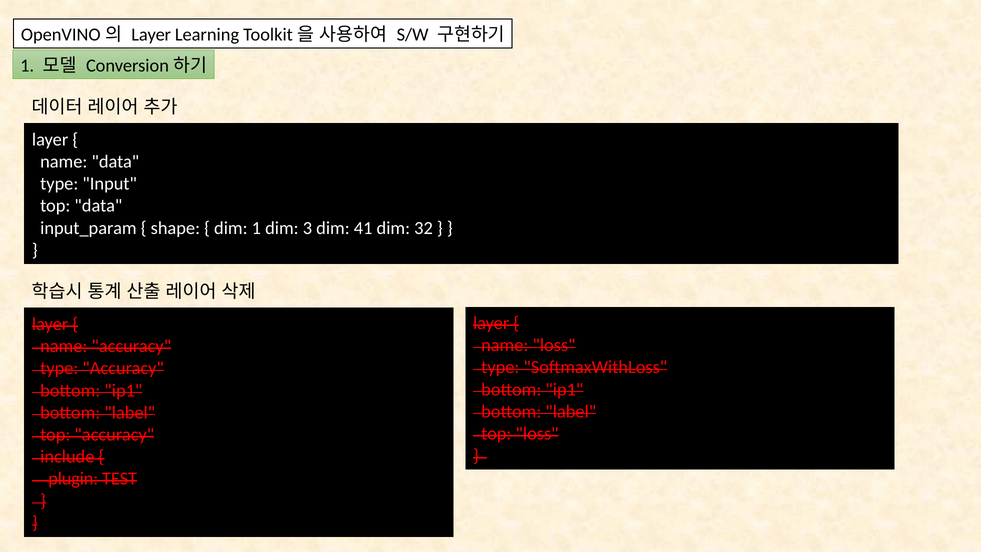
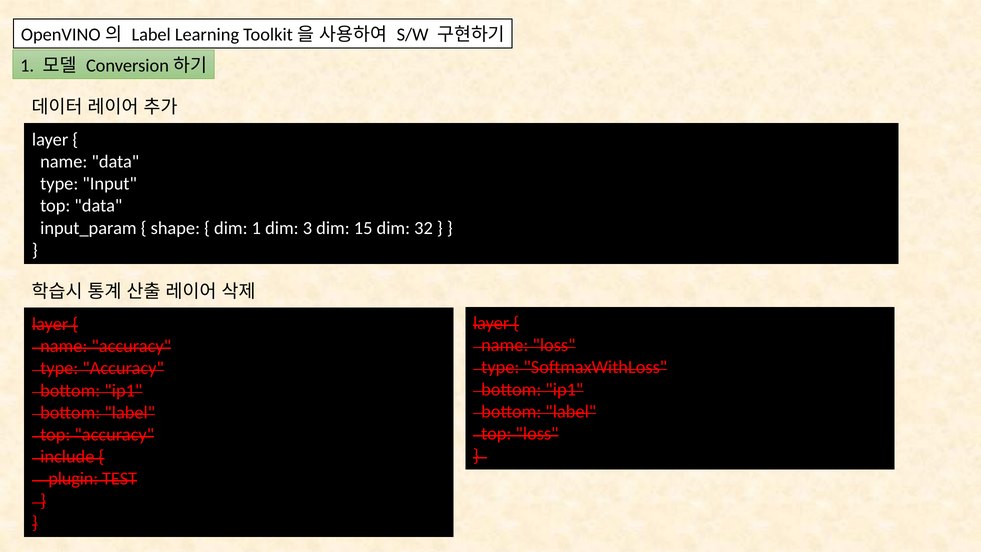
Layer at (151, 35): Layer -> Label
41: 41 -> 15
